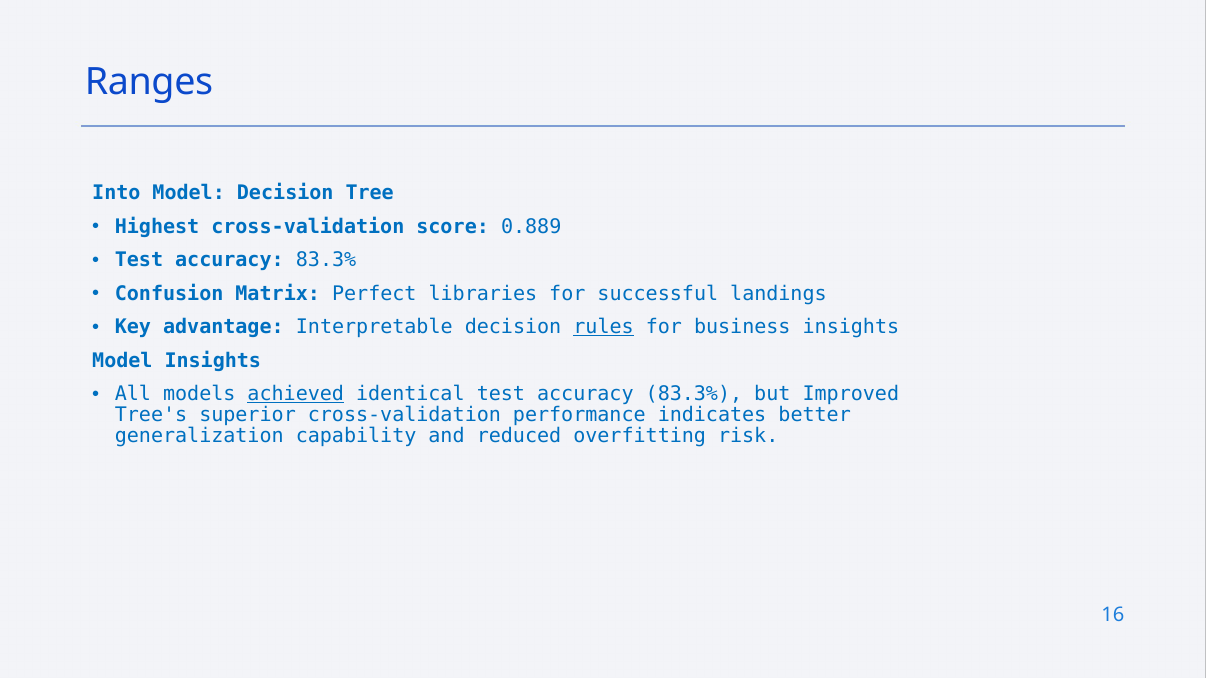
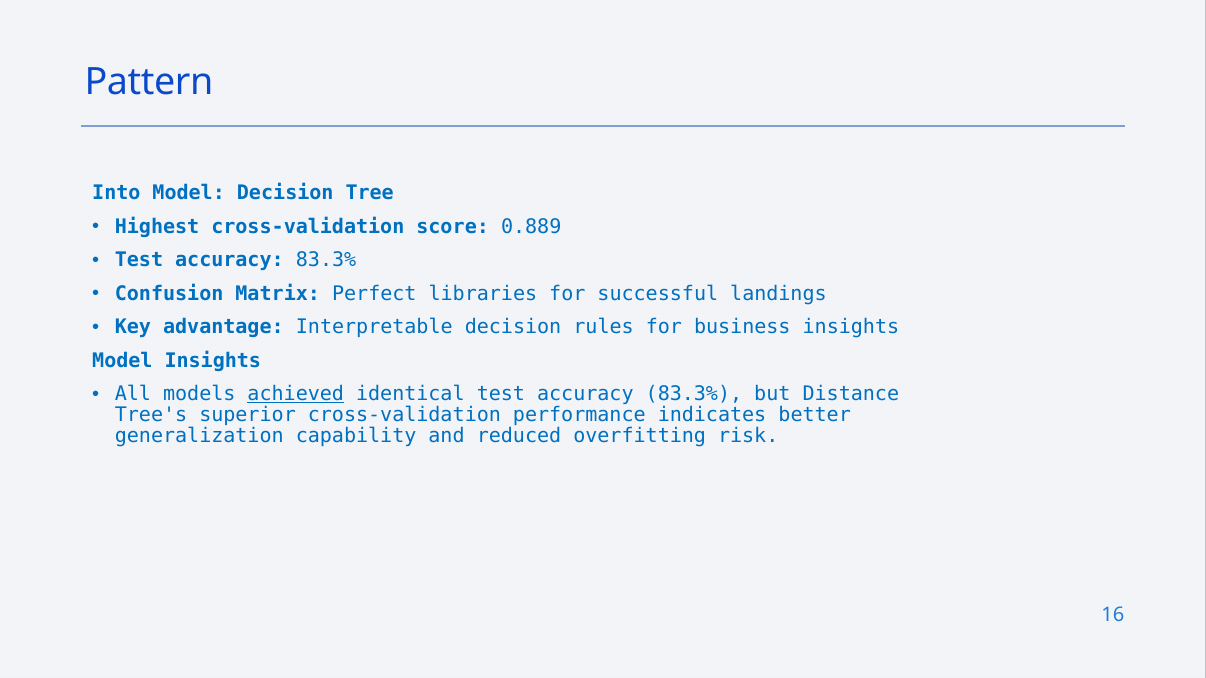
Ranges: Ranges -> Pattern
rules underline: present -> none
Improved: Improved -> Distance
